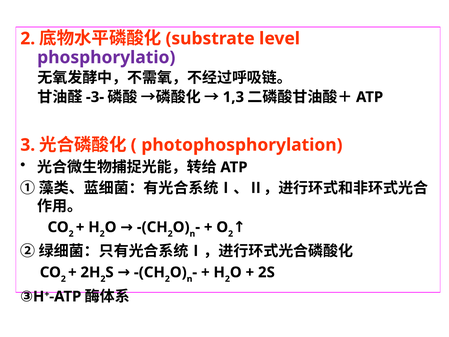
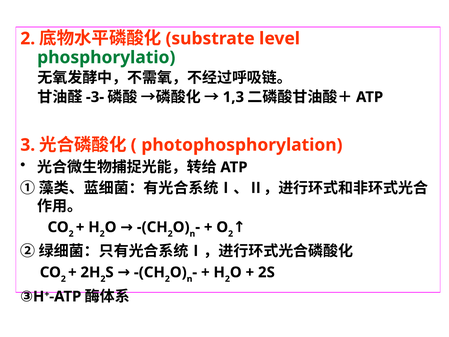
phosphorylatio colour: purple -> green
